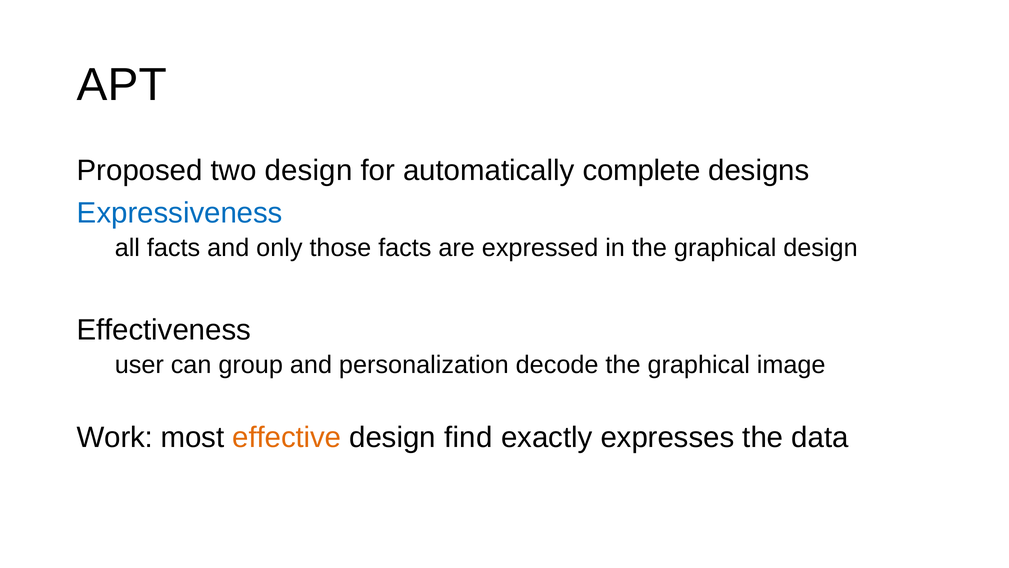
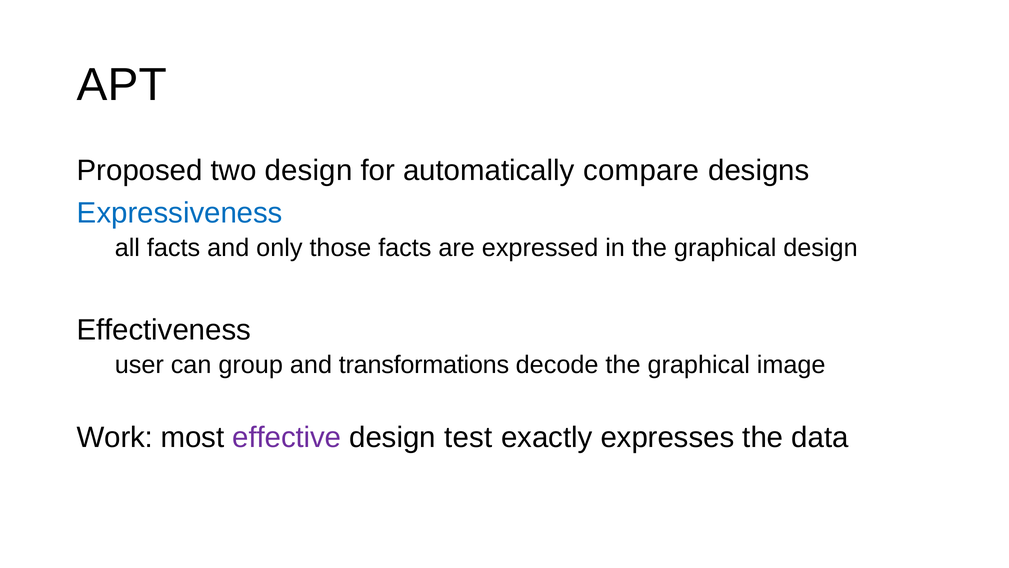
complete: complete -> compare
personalization: personalization -> transformations
effective colour: orange -> purple
find: find -> test
